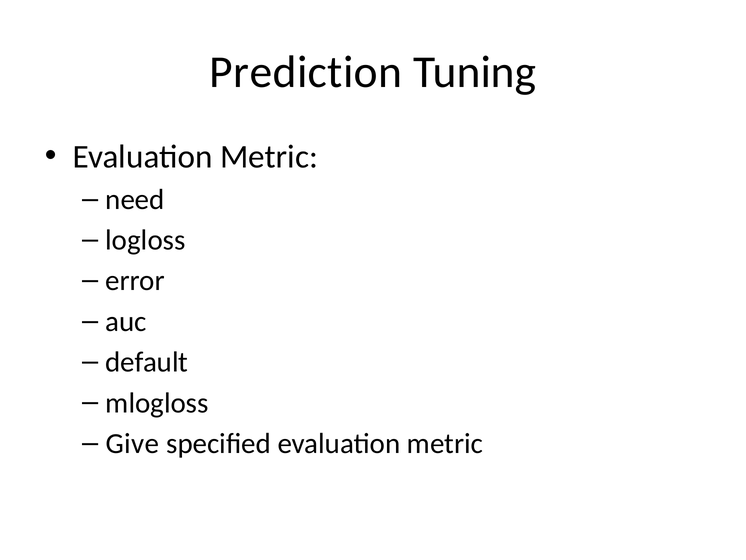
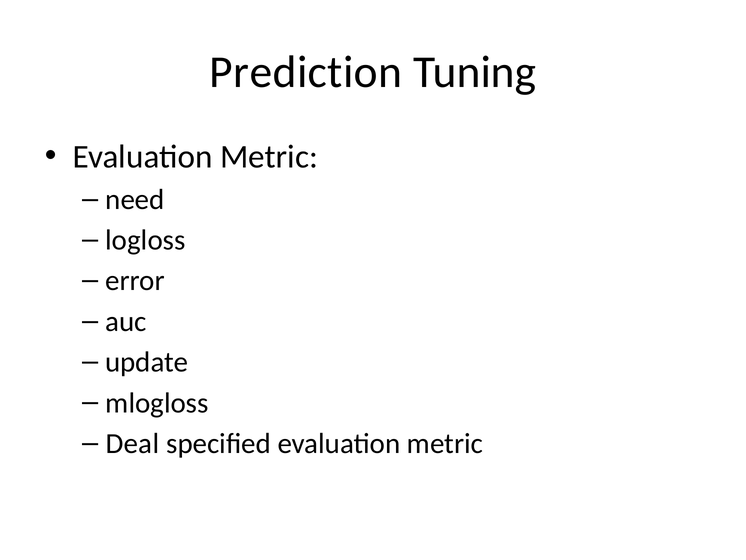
default: default -> update
Give: Give -> Deal
